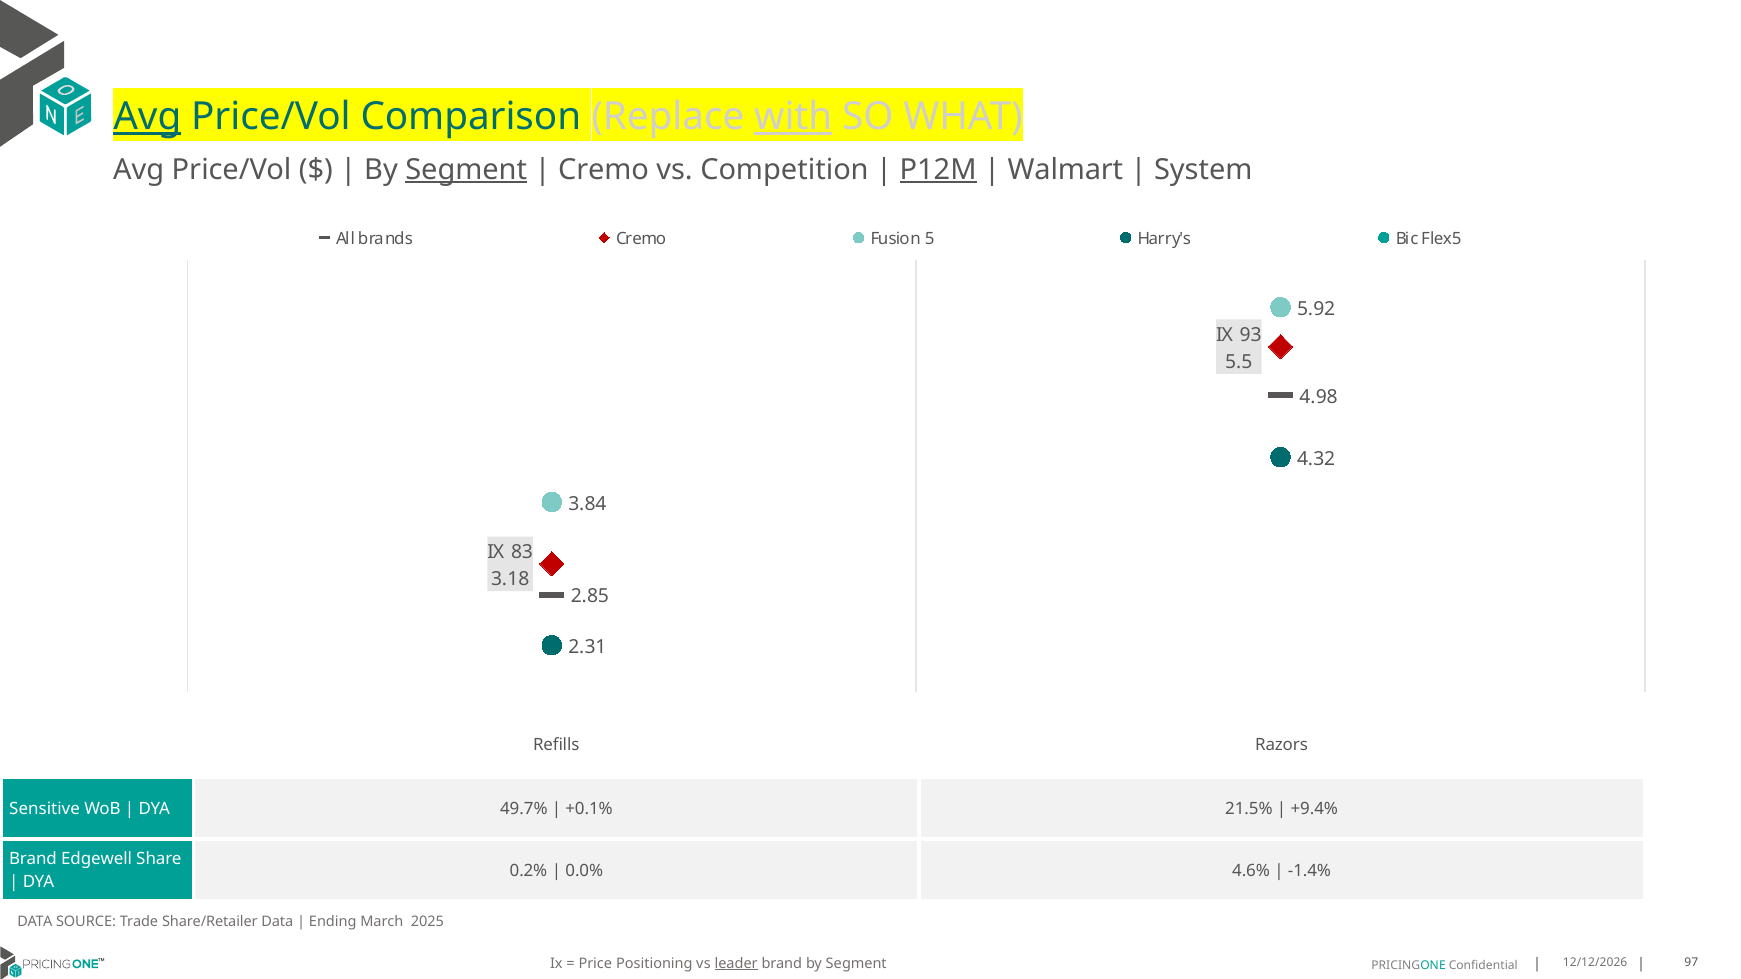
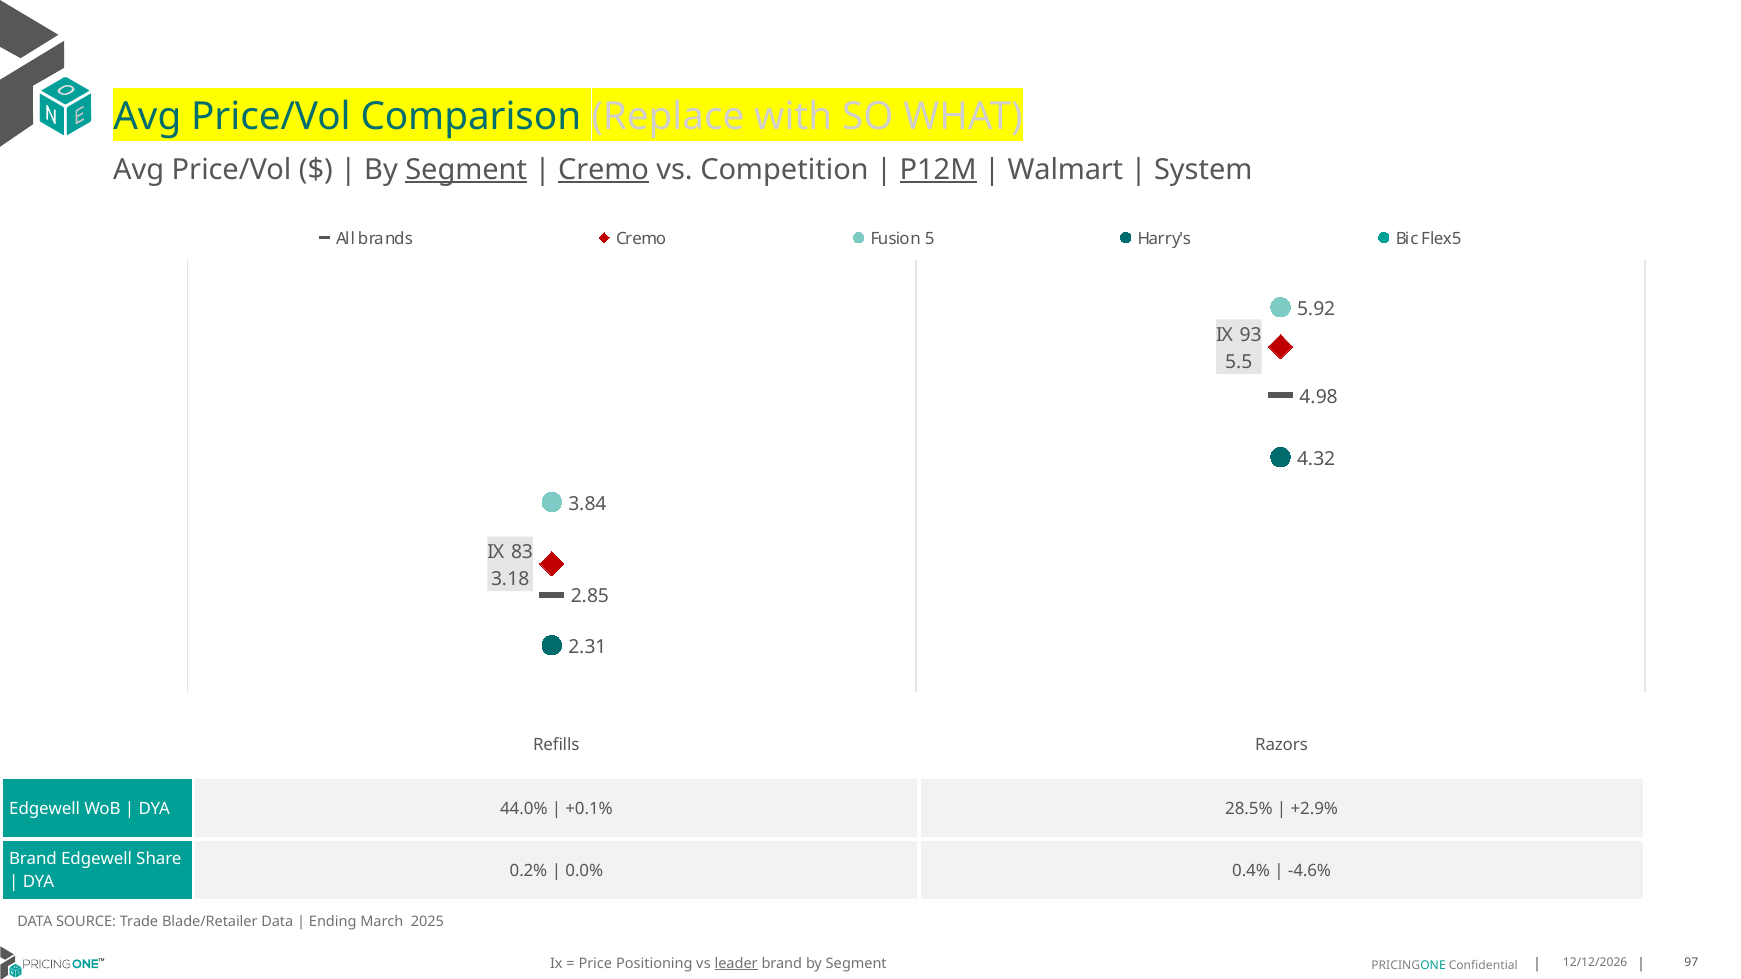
Avg at (147, 117) underline: present -> none
with underline: present -> none
Cremo at (603, 170) underline: none -> present
Sensitive at (45, 809): Sensitive -> Edgewell
49.7%: 49.7% -> 44.0%
21.5%: 21.5% -> 28.5%
+9.4%: +9.4% -> +2.9%
4.6%: 4.6% -> 0.4%
-1.4%: -1.4% -> -4.6%
Share/Retailer: Share/Retailer -> Blade/Retailer
